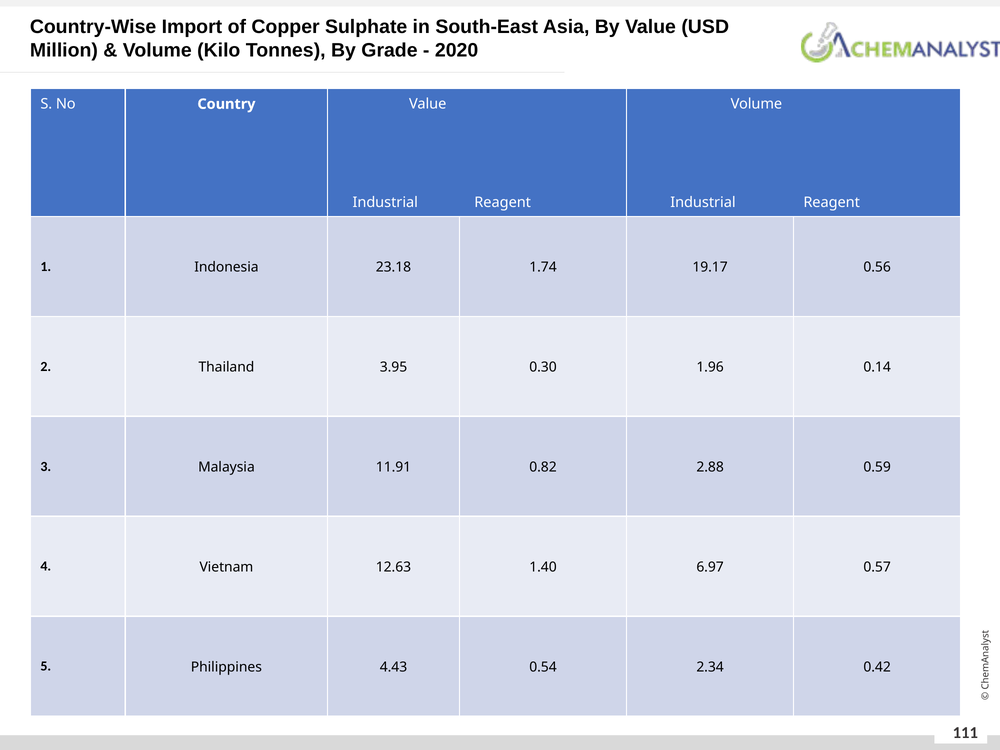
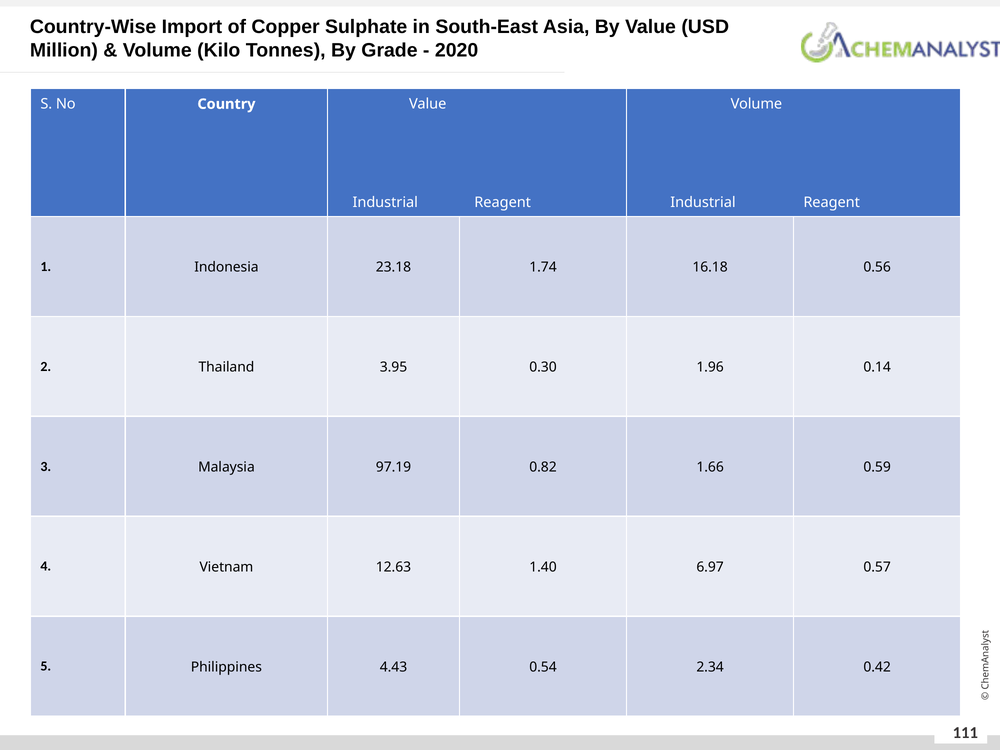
19.17: 19.17 -> 16.18
11.91: 11.91 -> 97.19
2.88: 2.88 -> 1.66
